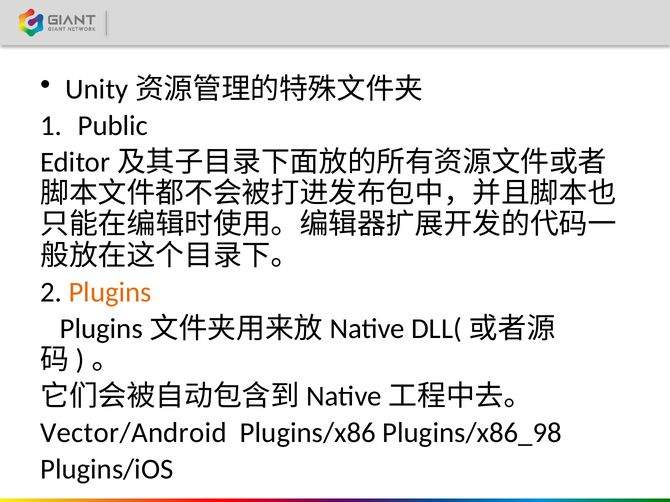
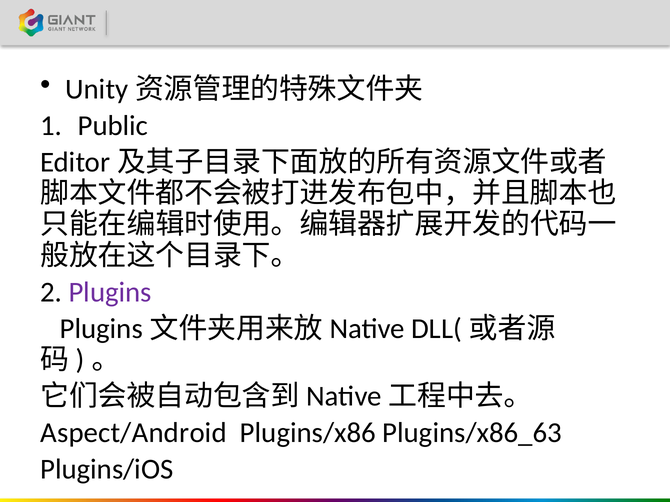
Plugins colour: orange -> purple
Vector/Android: Vector/Android -> Aspect/Android
Plugins/x86_98: Plugins/x86_98 -> Plugins/x86_63
